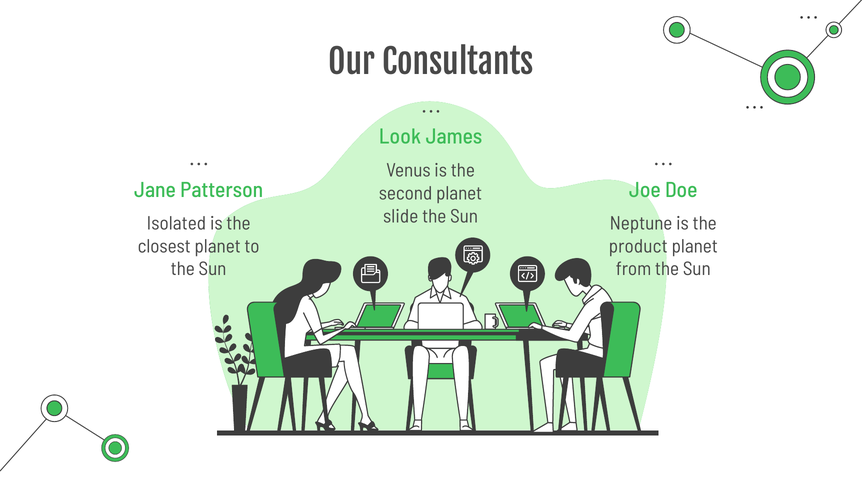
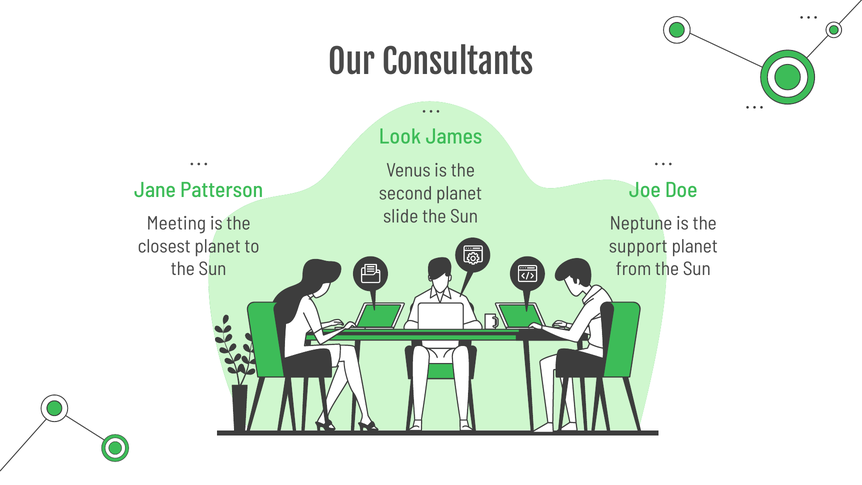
Isolated: Isolated -> Meeting
product: product -> support
